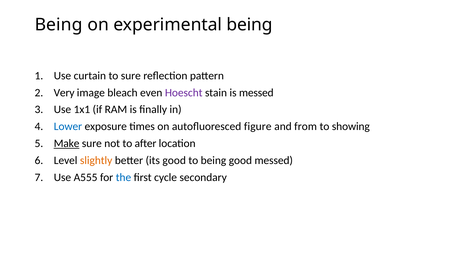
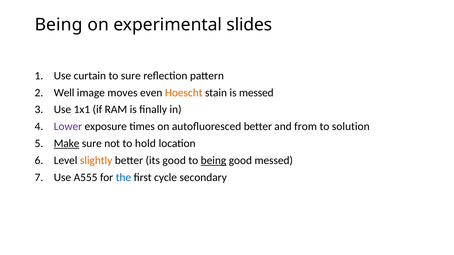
experimental being: being -> slides
Very: Very -> Well
bleach: bleach -> moves
Hoescht colour: purple -> orange
Lower colour: blue -> purple
autofluoresced figure: figure -> better
showing: showing -> solution
after: after -> hold
being at (213, 161) underline: none -> present
